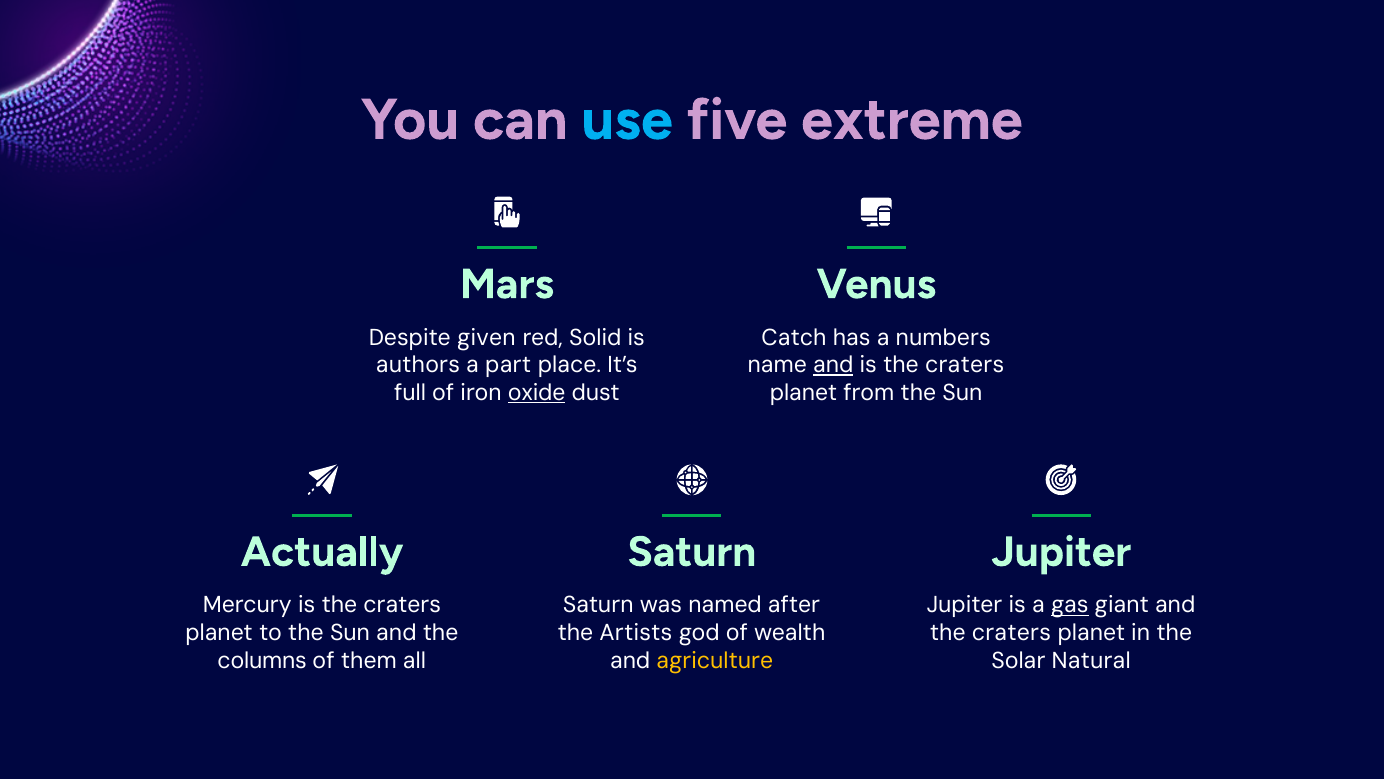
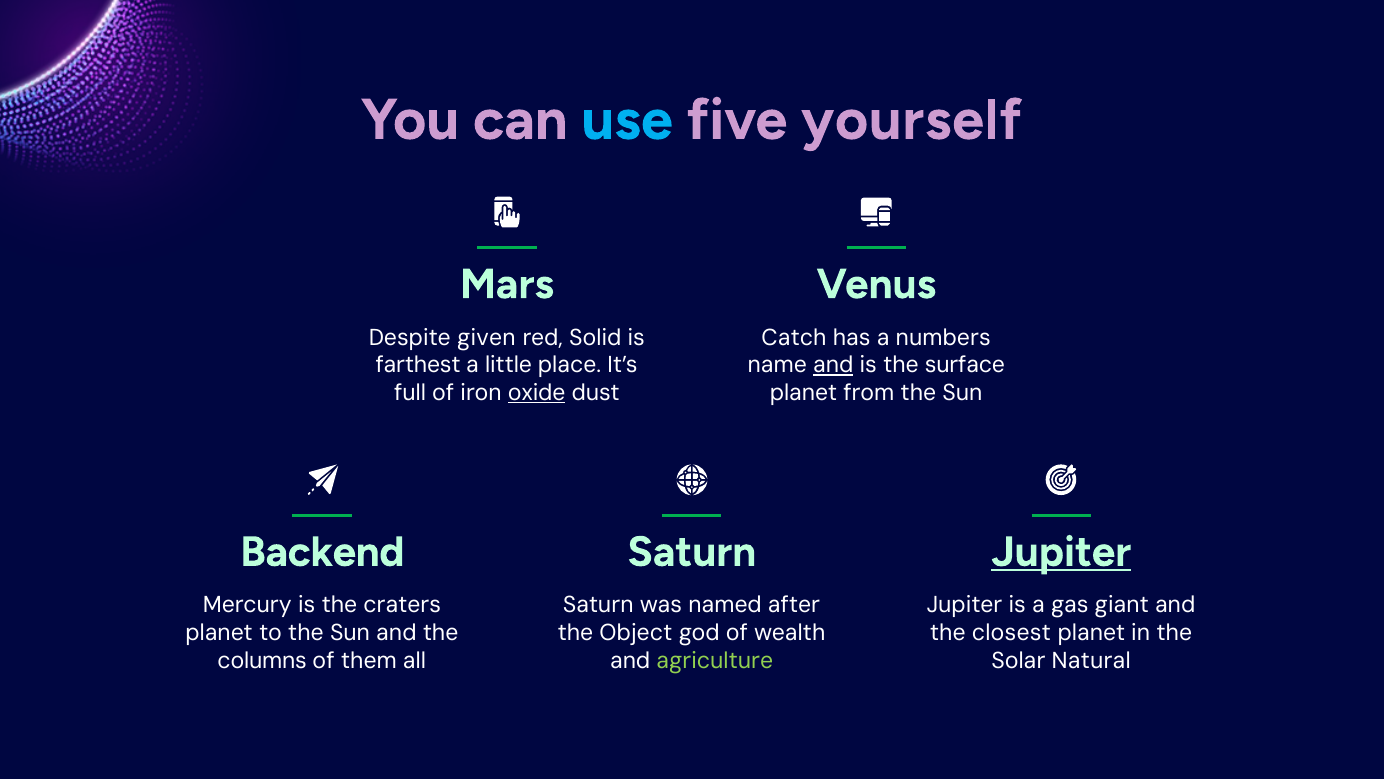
extreme: extreme -> yourself
authors: authors -> farthest
part: part -> little
craters at (965, 365): craters -> surface
Actually: Actually -> Backend
Jupiter at (1061, 552) underline: none -> present
gas underline: present -> none
Artists: Artists -> Object
craters at (1011, 633): craters -> closest
agriculture colour: yellow -> light green
